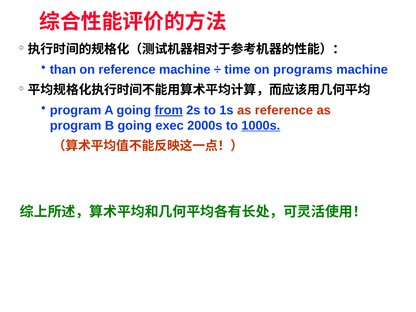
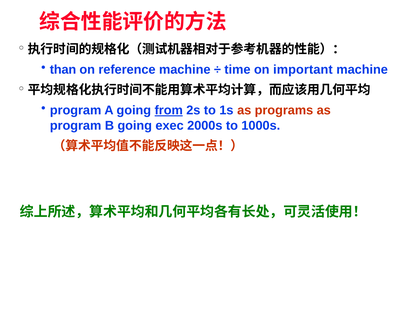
programs: programs -> important
as reference: reference -> programs
1000s underline: present -> none
